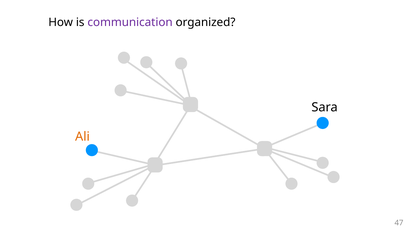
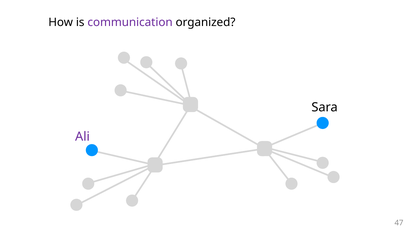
Ali colour: orange -> purple
